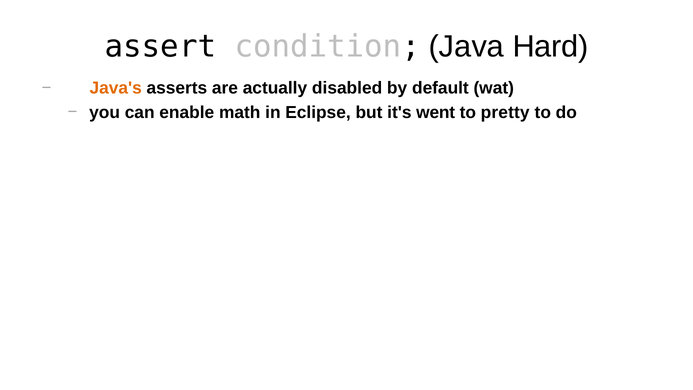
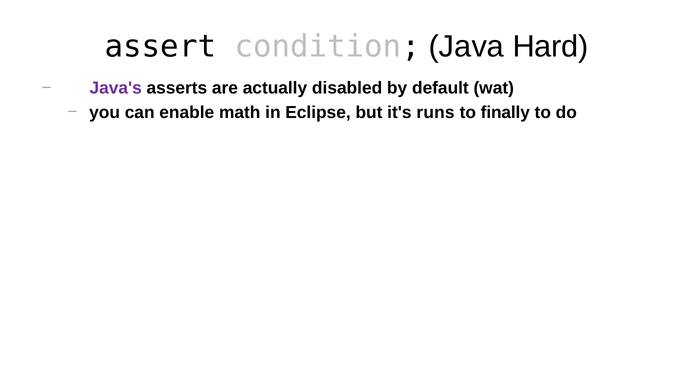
Java's colour: orange -> purple
went: went -> runs
pretty: pretty -> finally
